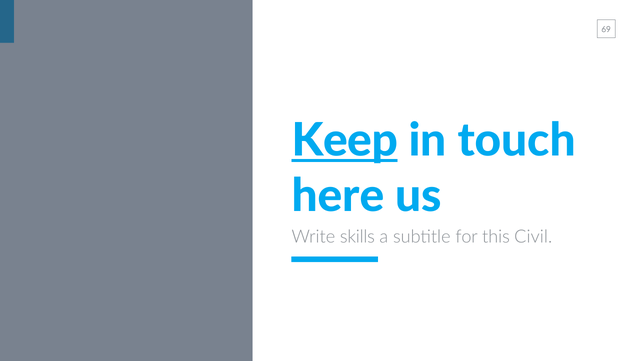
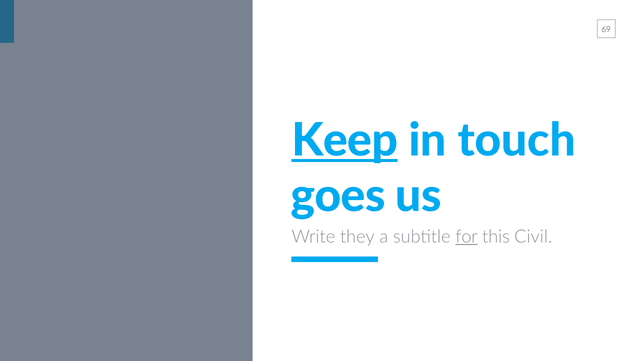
here: here -> goes
skills: skills -> they
for underline: none -> present
